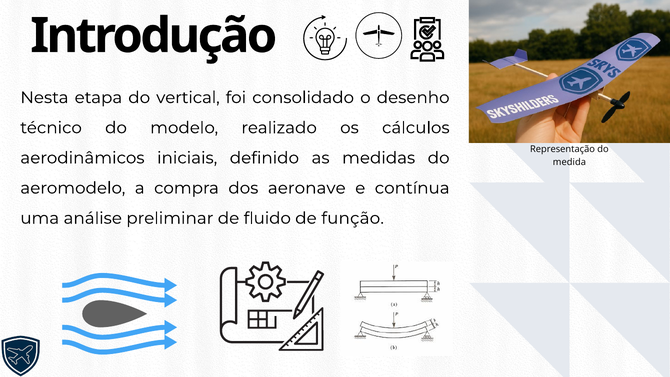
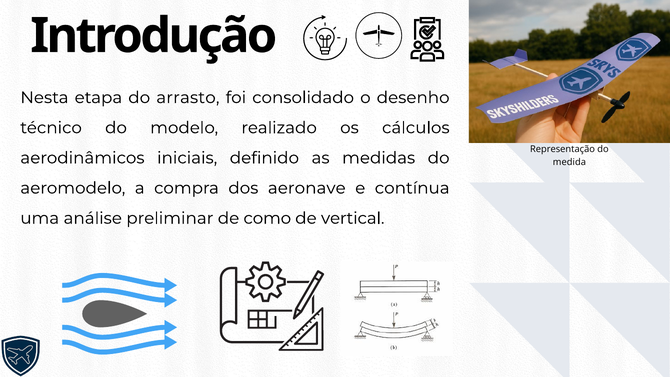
vertical: vertical -> arrasto
fluido: fluido -> como
função: função -> vertical
